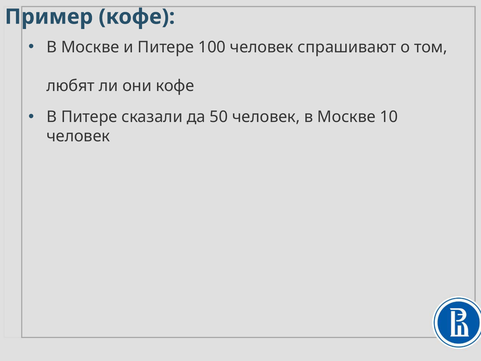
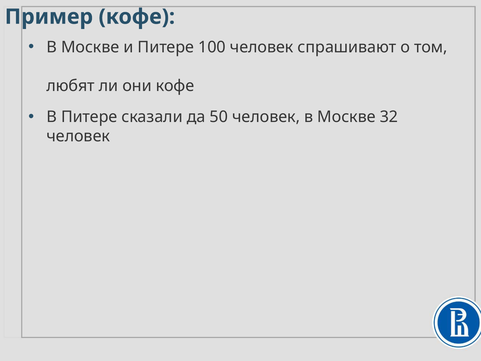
10: 10 -> 32
